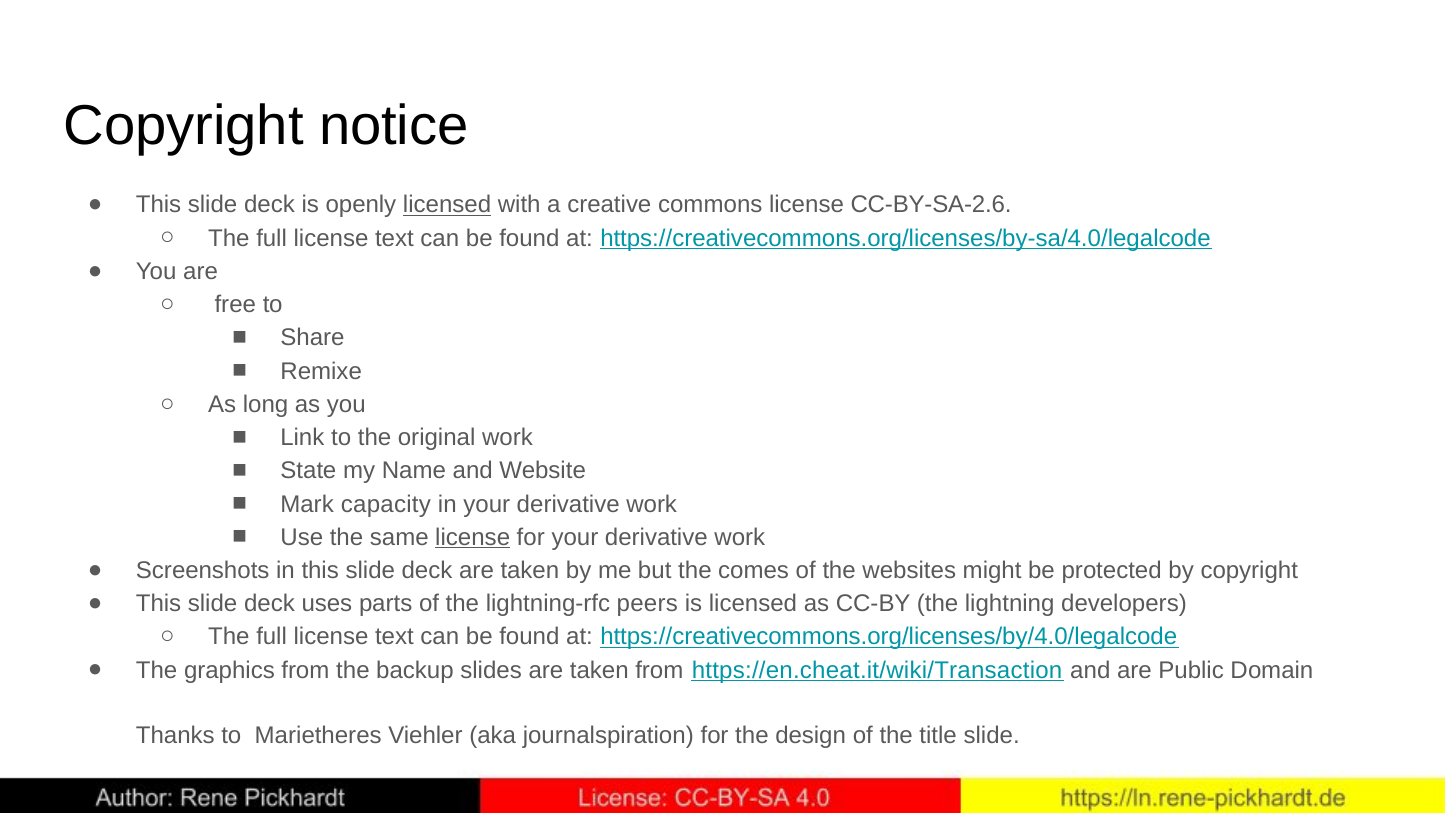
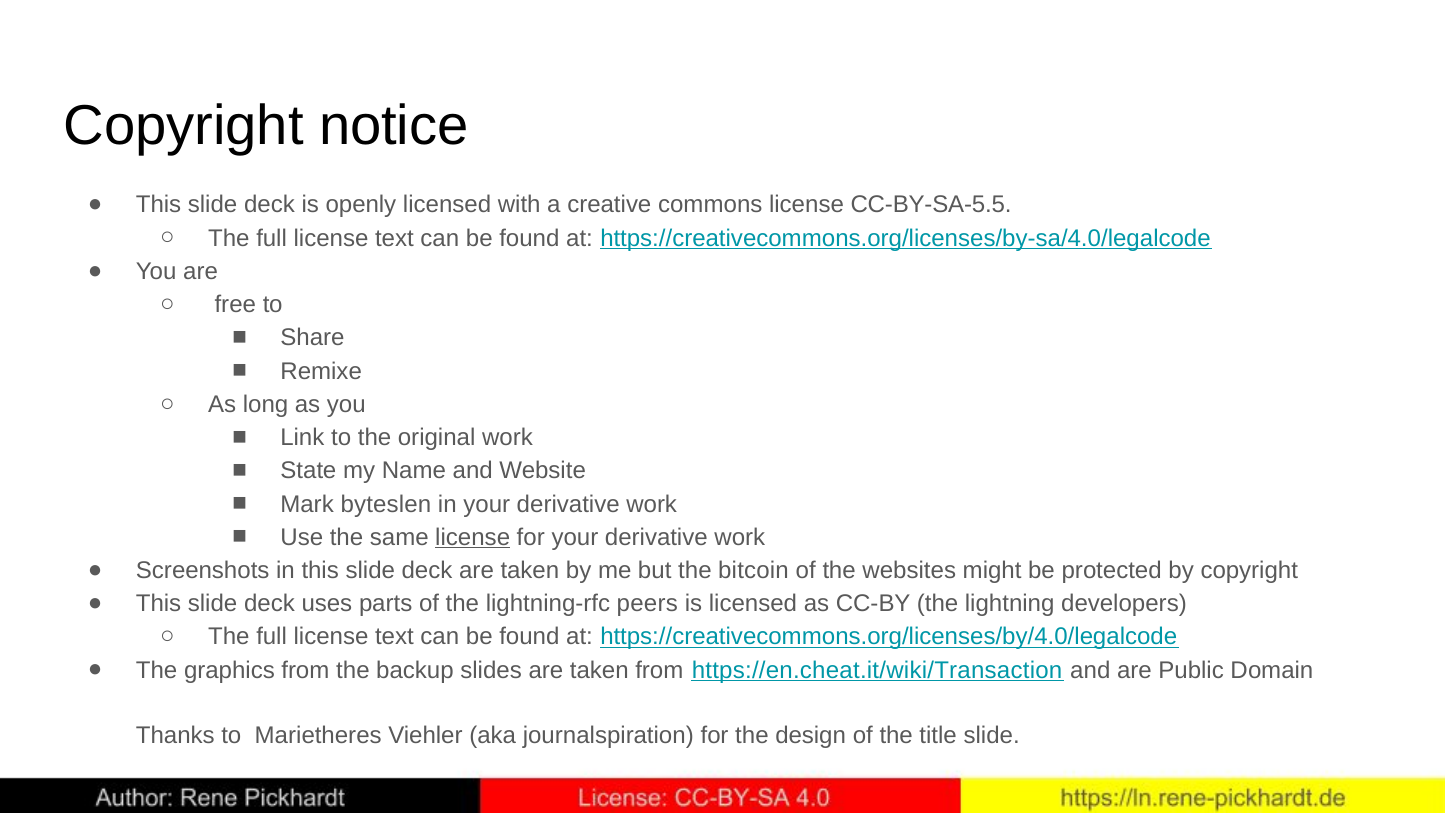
licensed at (447, 205) underline: present -> none
CC-BY-SA-2.6: CC-BY-SA-2.6 -> CC-BY-SA-5.5
capacity: capacity -> byteslen
comes: comes -> bitcoin
